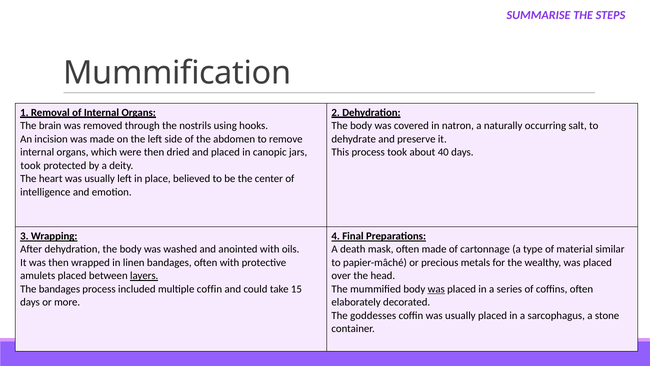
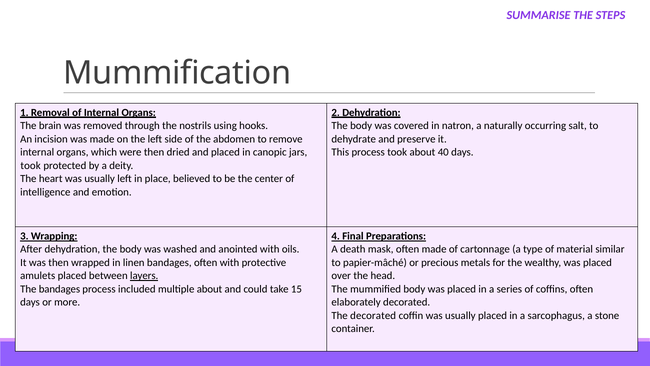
multiple coffin: coffin -> about
was at (436, 289) underline: present -> none
The goddesses: goddesses -> decorated
